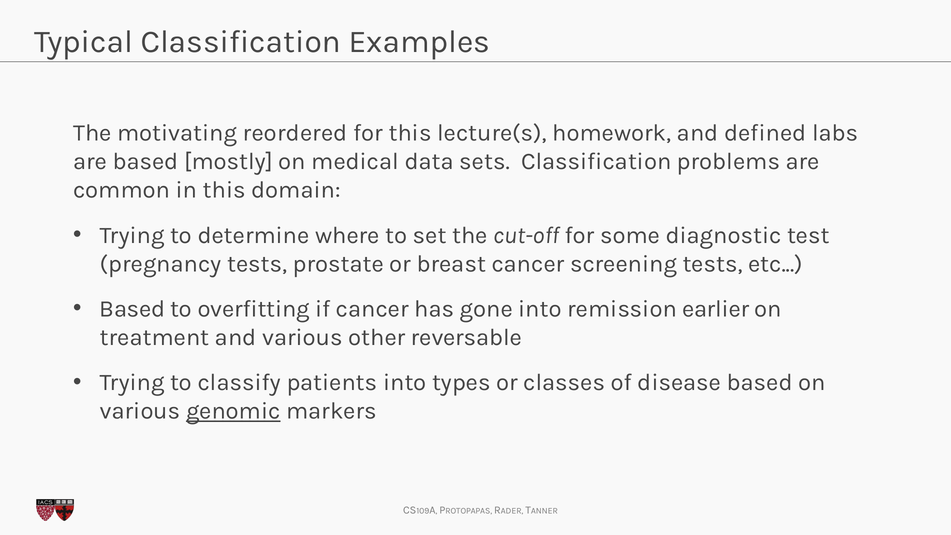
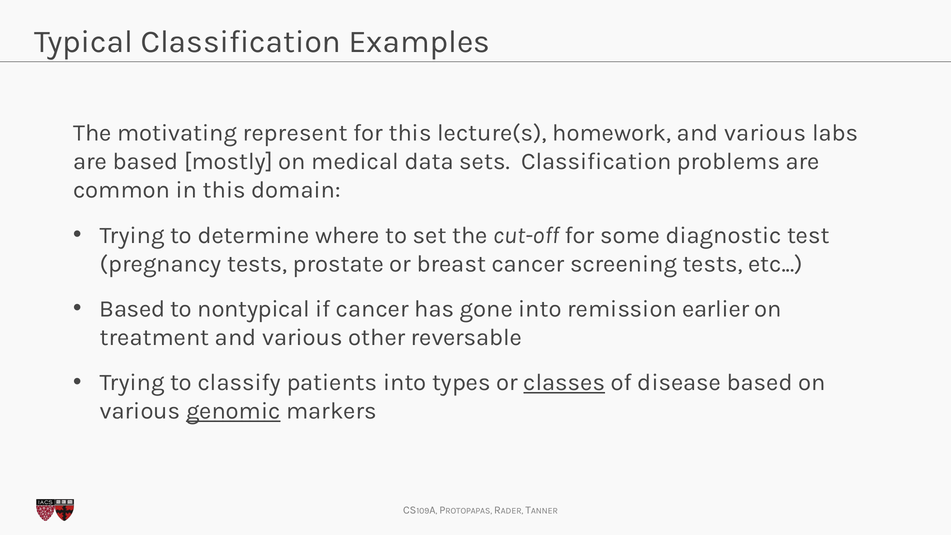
reordered: reordered -> represent
homework and defined: defined -> various
overfitting: overfitting -> nontypical
classes underline: none -> present
